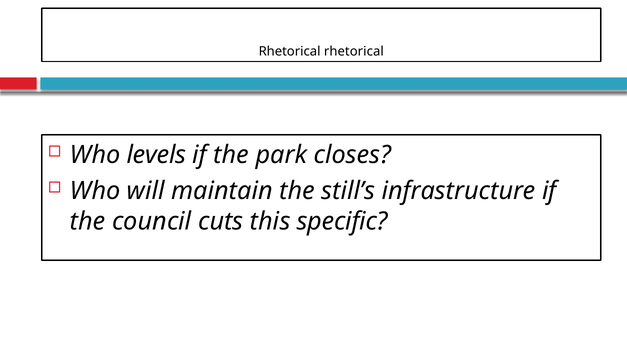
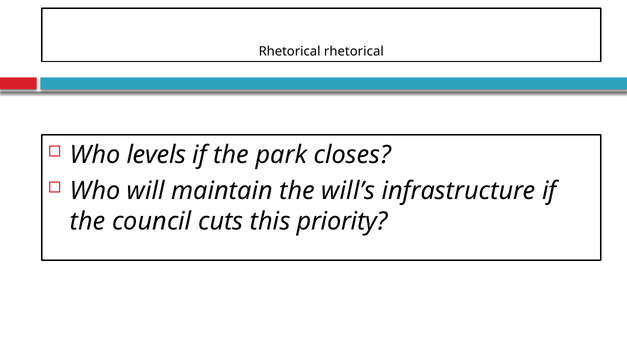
still’s: still’s -> will’s
specific: specific -> priority
